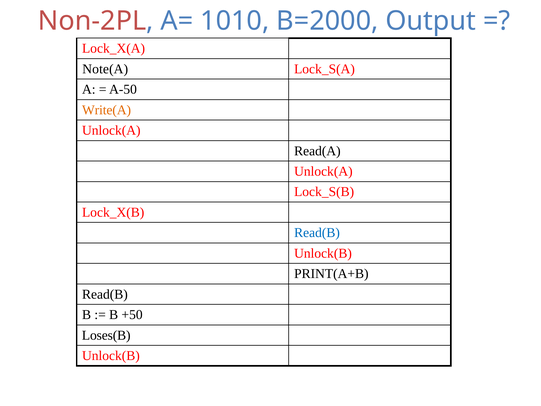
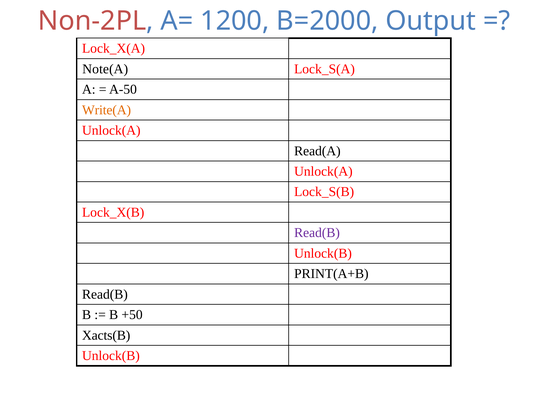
1010: 1010 -> 1200
Read(B at (317, 233) colour: blue -> purple
Loses(B: Loses(B -> Xacts(B
